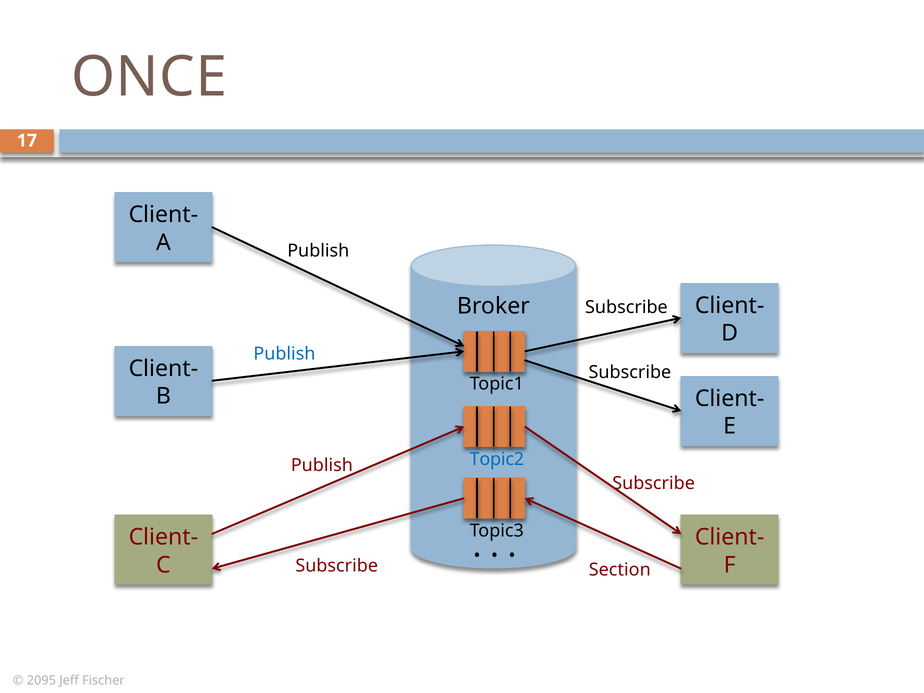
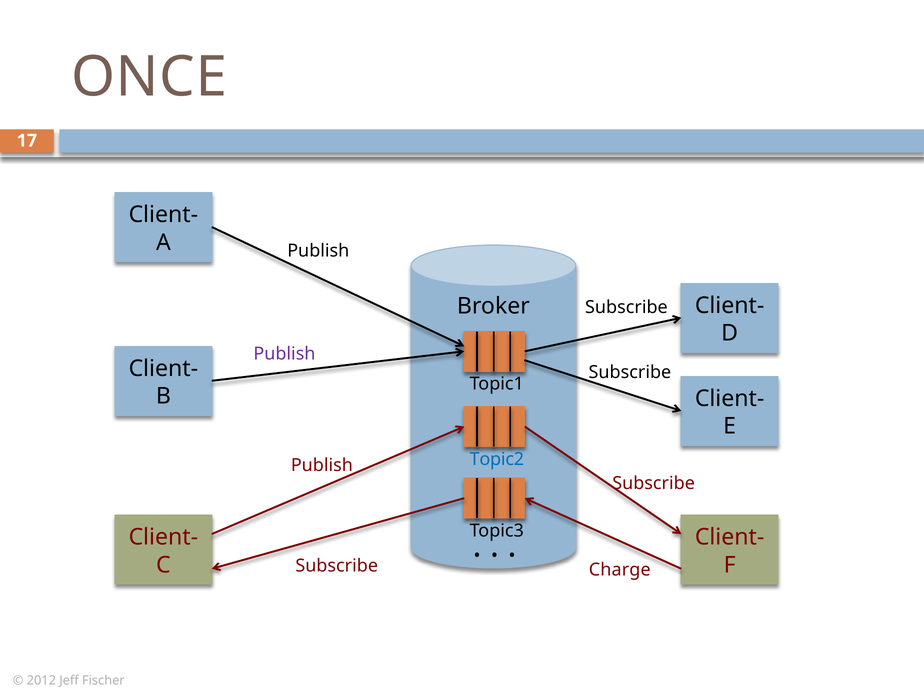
Publish at (284, 354) colour: blue -> purple
Section: Section -> Charge
2095: 2095 -> 2012
